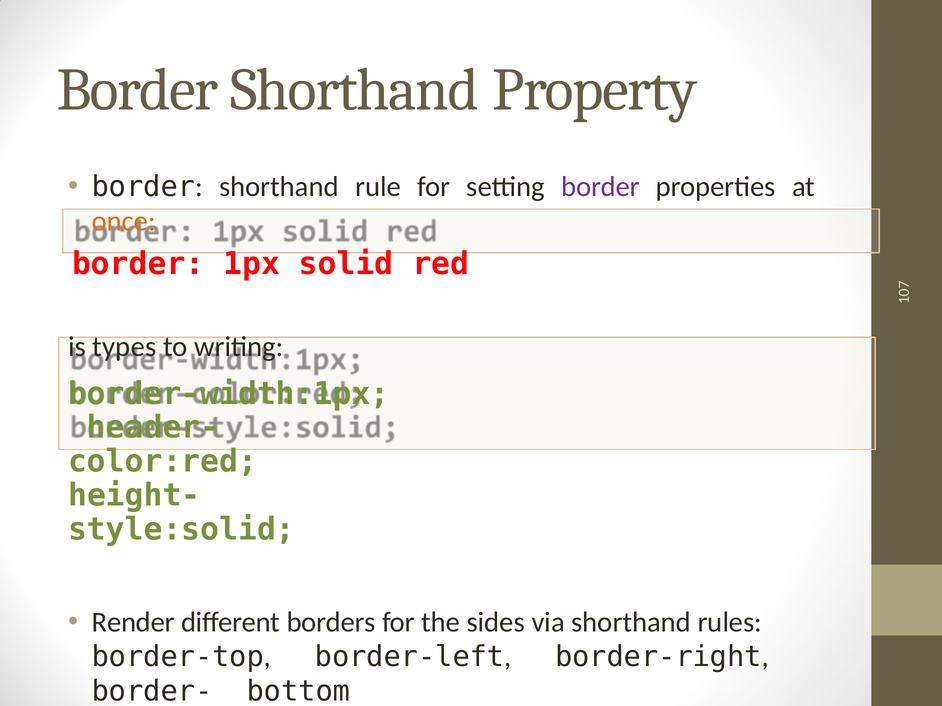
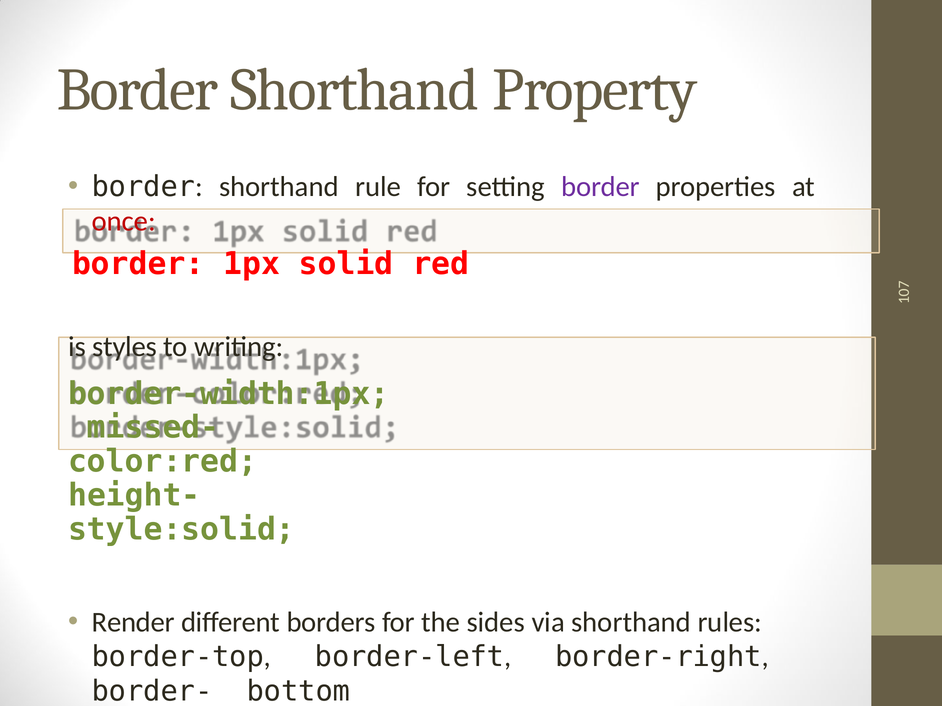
once colour: orange -> red
types: types -> styles
header-: header- -> missed-
